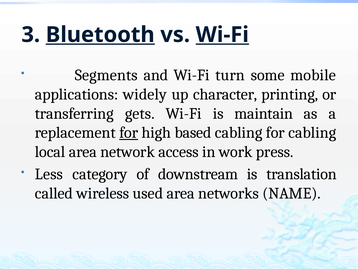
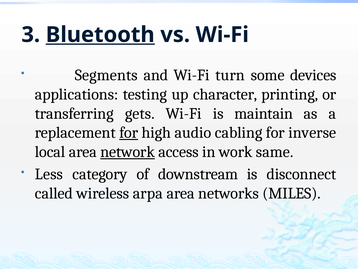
Wi-Fi at (222, 35) underline: present -> none
mobile: mobile -> devices
widely: widely -> testing
based: based -> audio
for cabling: cabling -> inverse
network underline: none -> present
press: press -> same
translation: translation -> disconnect
used: used -> arpa
NAME: NAME -> MILES
